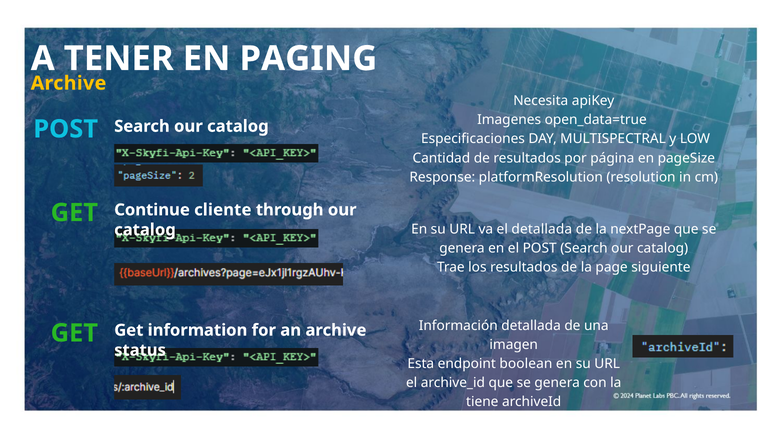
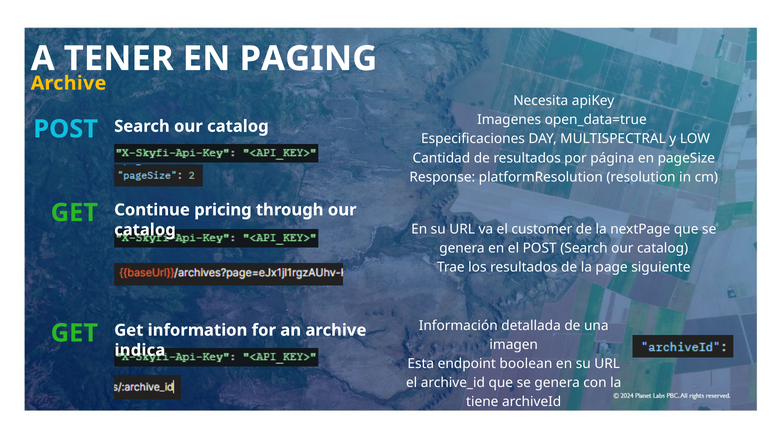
cliente: cliente -> pricing
el detallada: detallada -> customer
status: status -> indica
